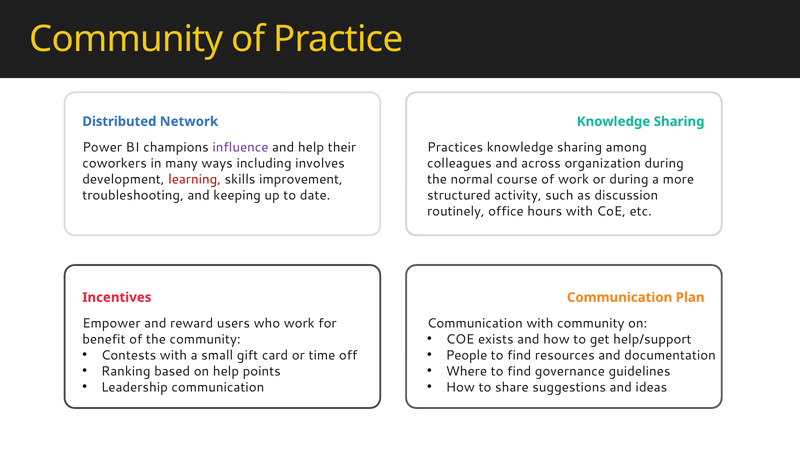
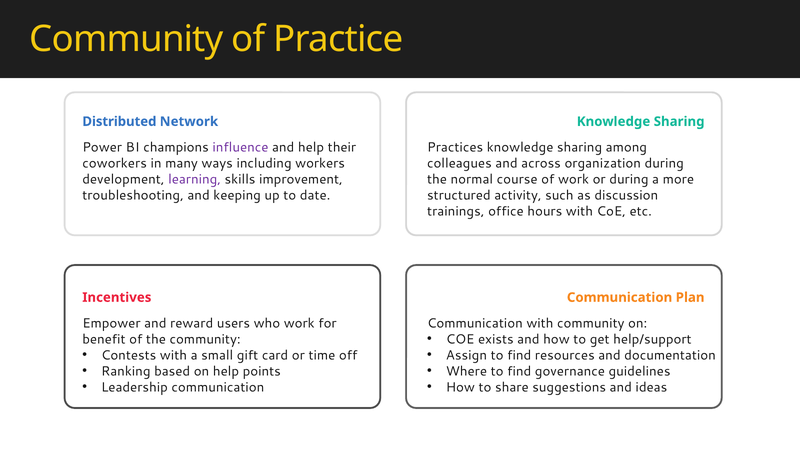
involves: involves -> workers
learning colour: red -> purple
routinely: routinely -> trainings
People: People -> Assign
